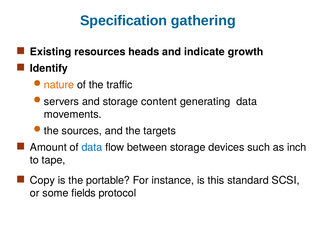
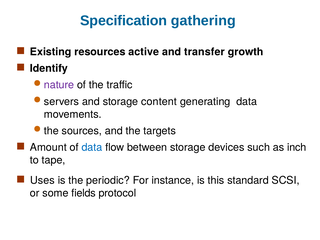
heads: heads -> active
indicate: indicate -> transfer
nature colour: orange -> purple
Copy: Copy -> Uses
portable: portable -> periodic
